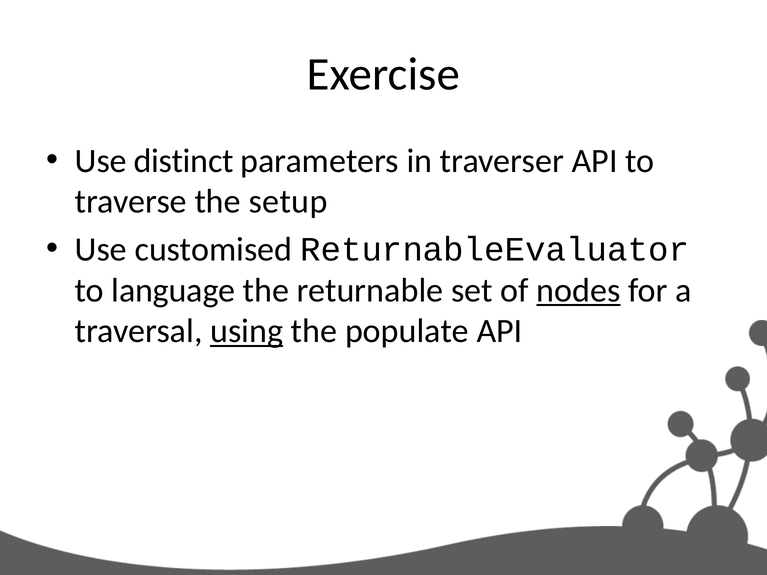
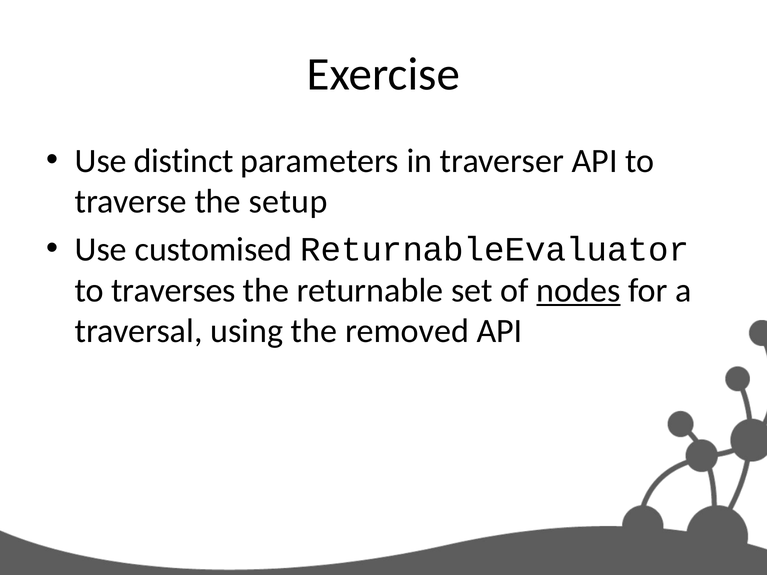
language: language -> traverses
using underline: present -> none
populate: populate -> removed
